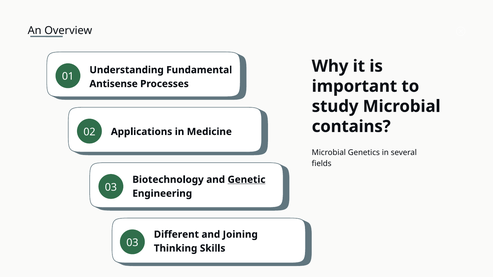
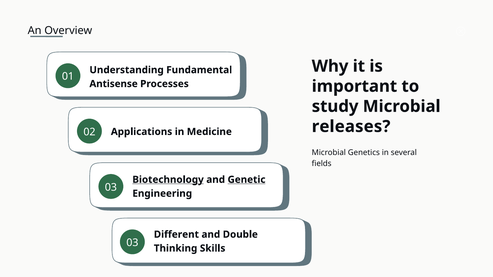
contains: contains -> releases
Biotechnology underline: none -> present
Joining: Joining -> Double
